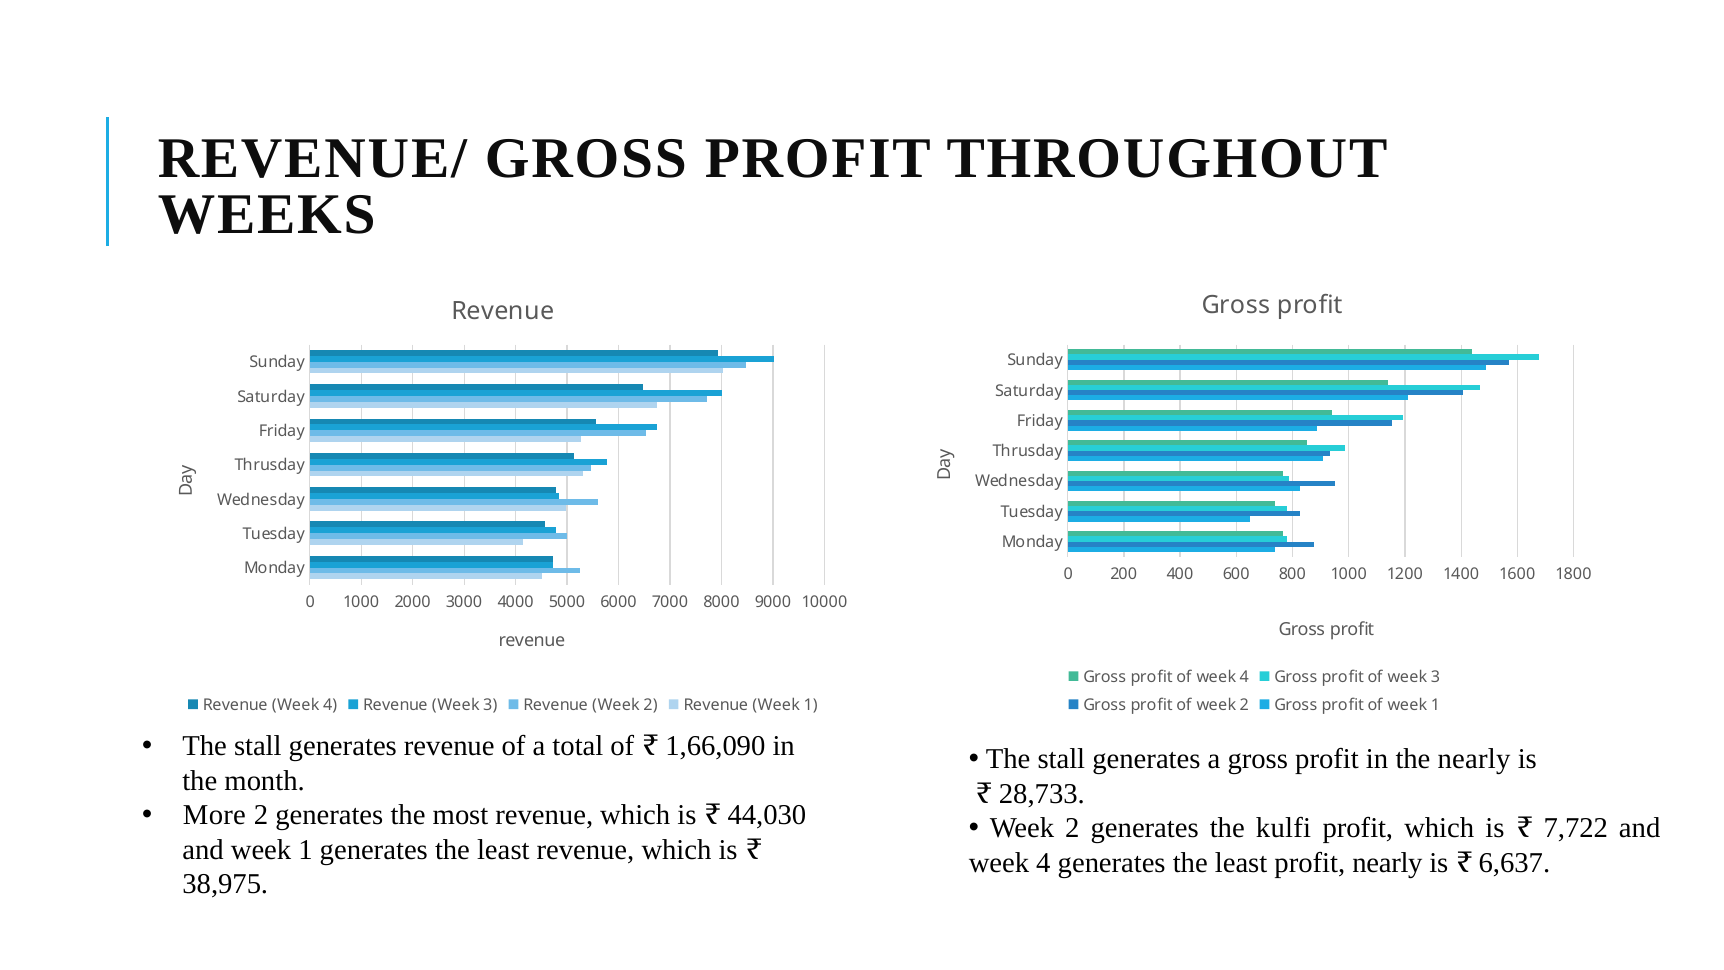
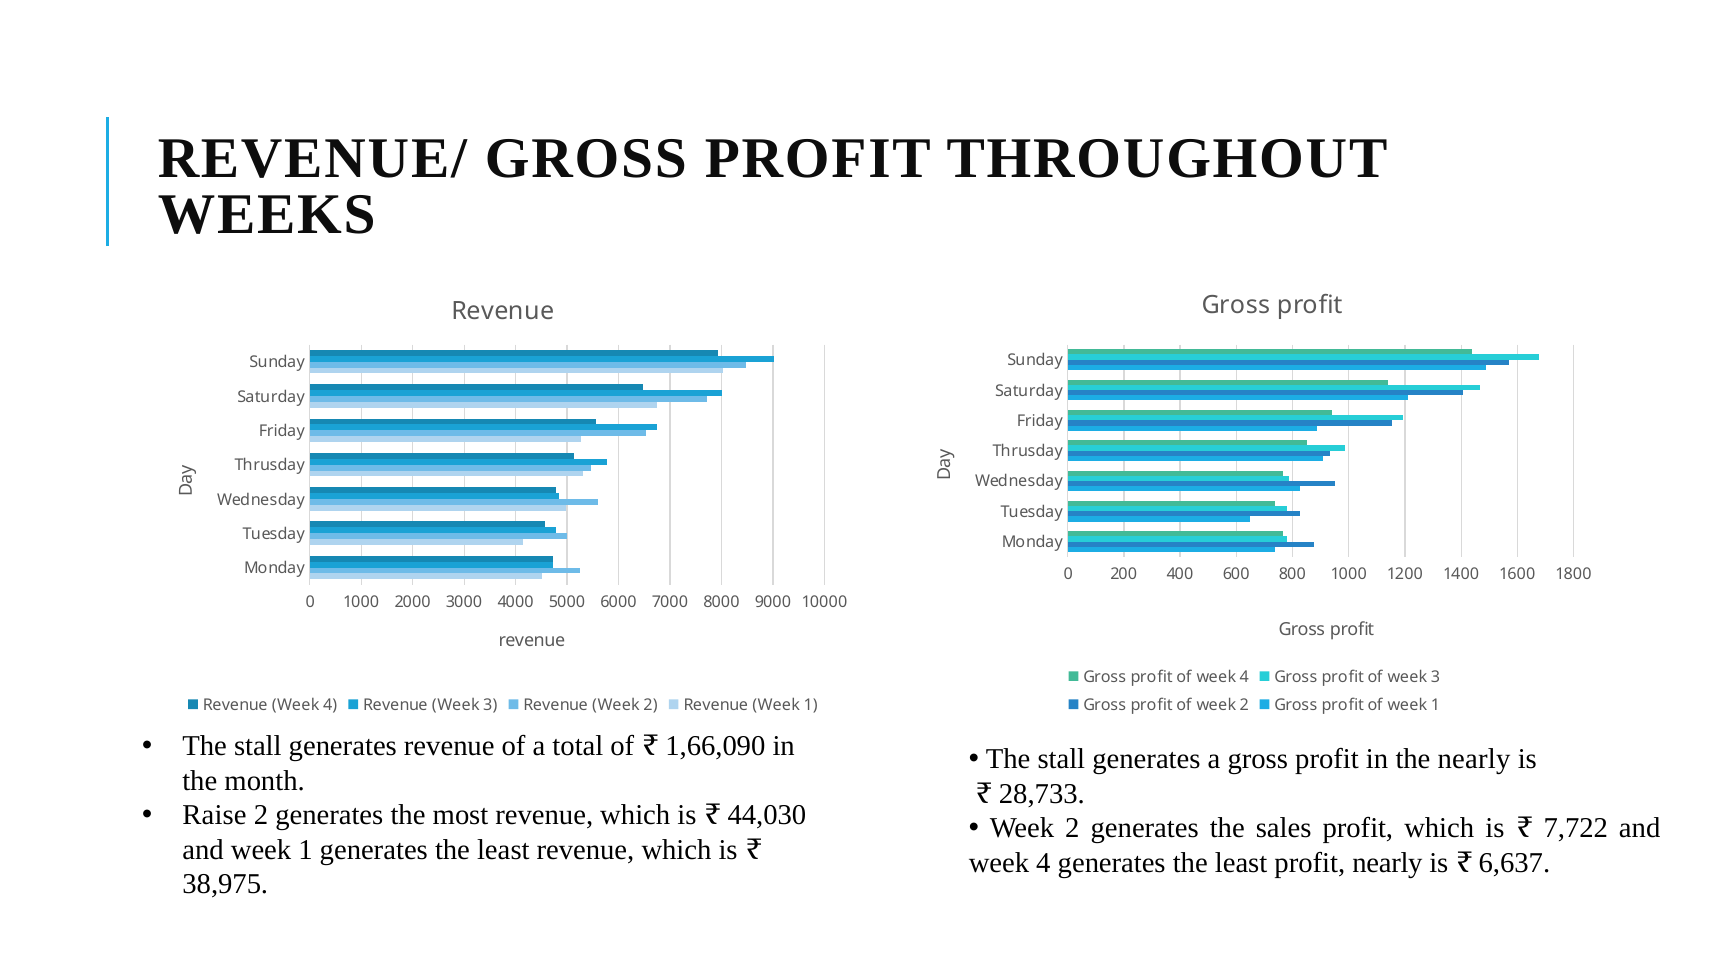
More: More -> Raise
kulfi: kulfi -> sales
